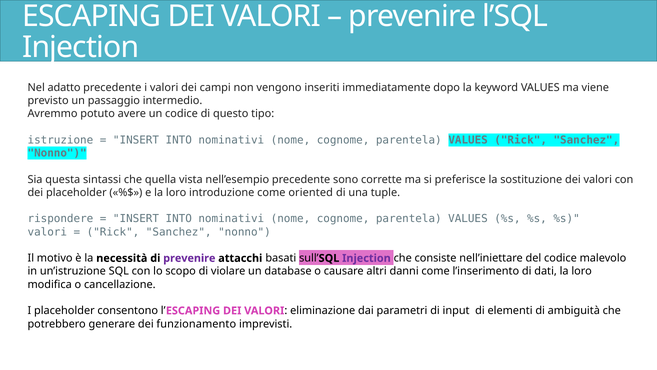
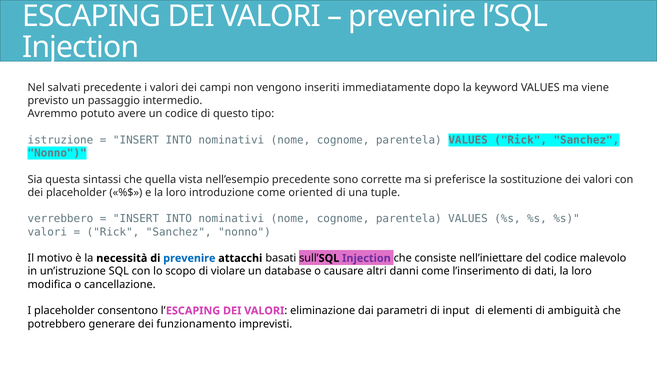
adatto: adatto -> salvati
rispondere: rispondere -> verrebbero
prevenire at (189, 258) colour: purple -> blue
